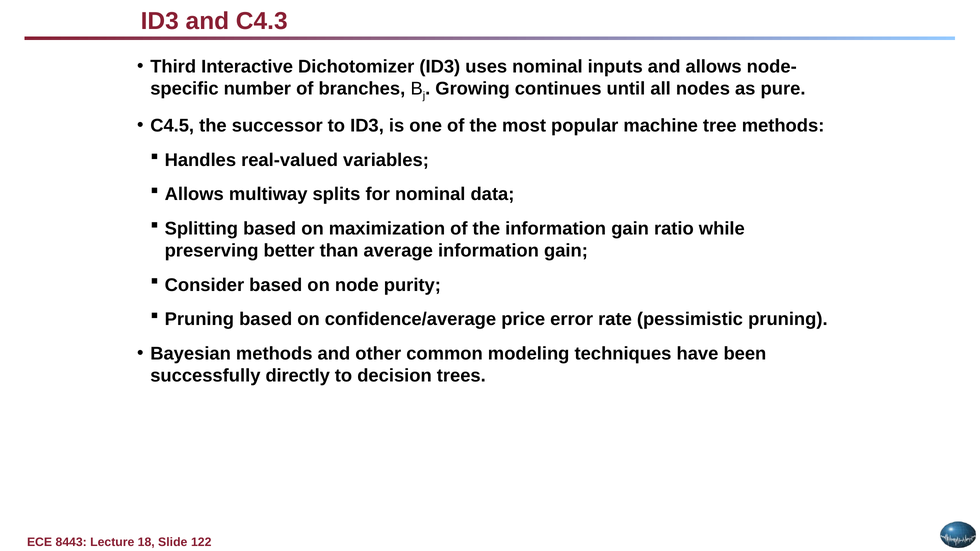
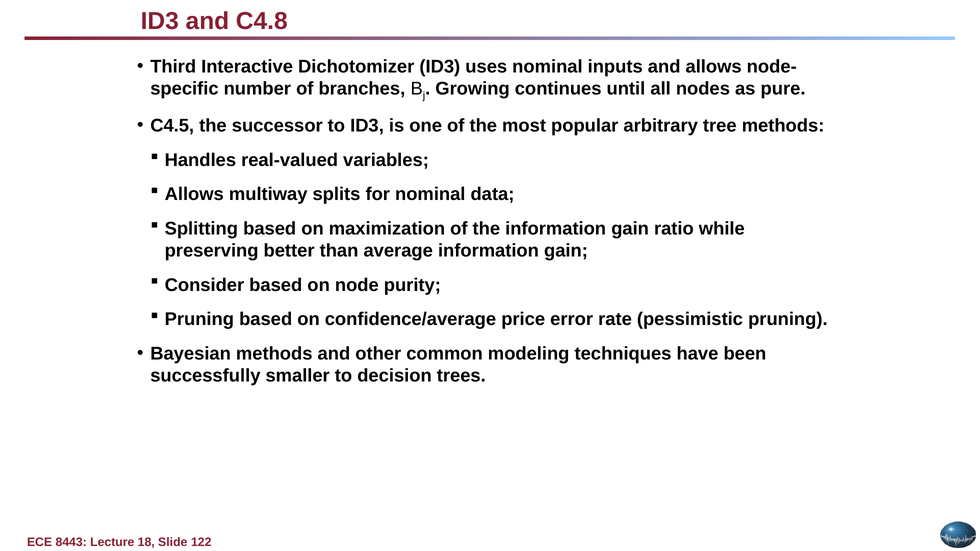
C4.3: C4.3 -> C4.8
machine: machine -> arbitrary
directly: directly -> smaller
